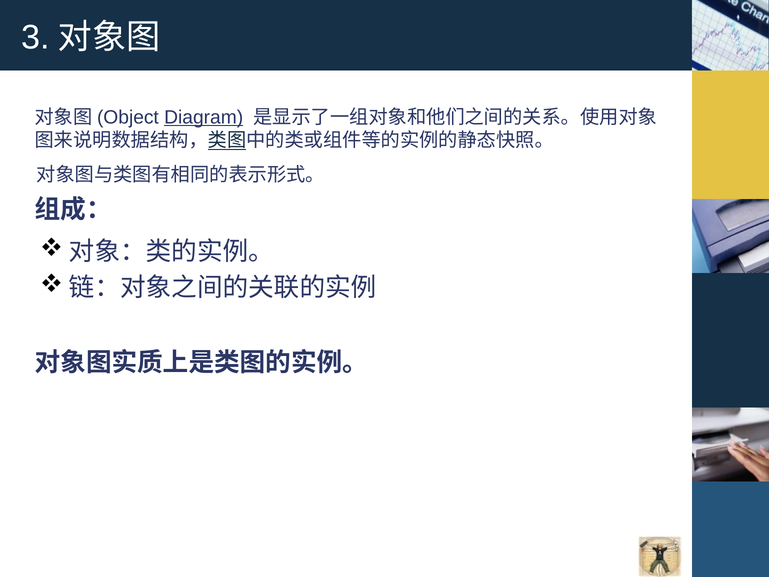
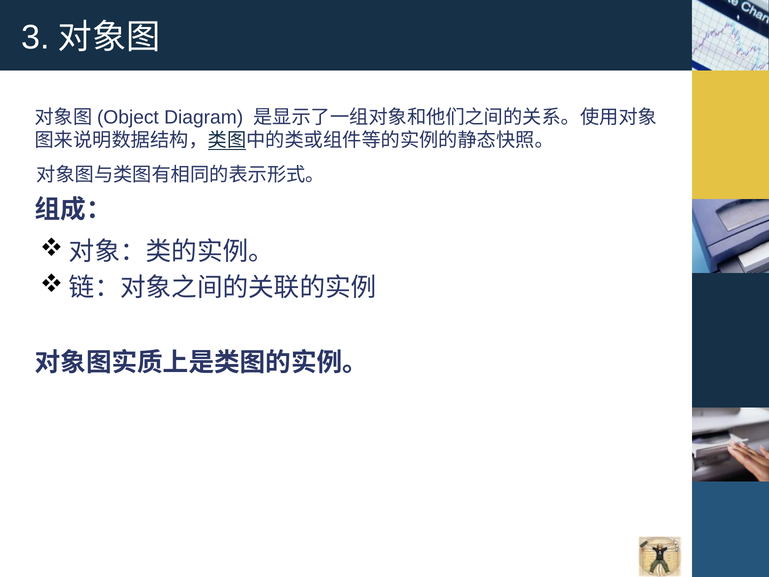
Diagram underline: present -> none
